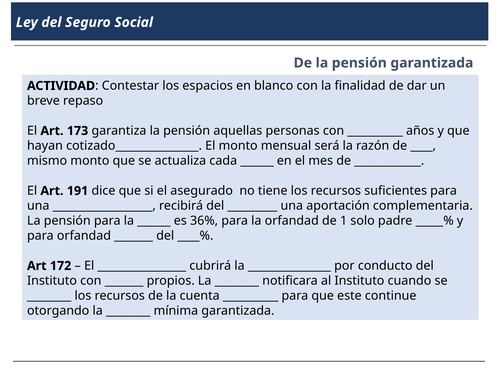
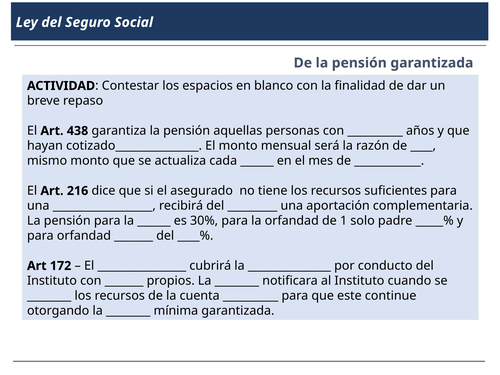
173: 173 -> 438
191: 191 -> 216
36%: 36% -> 30%
